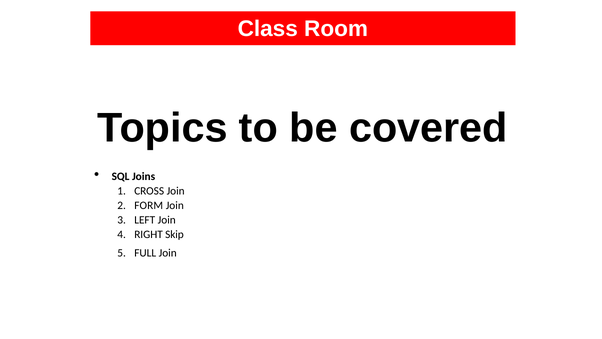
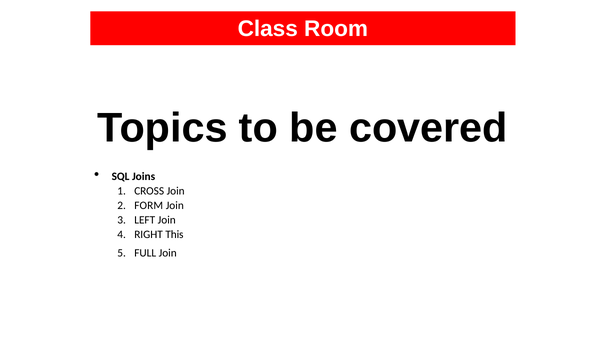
Skip: Skip -> This
